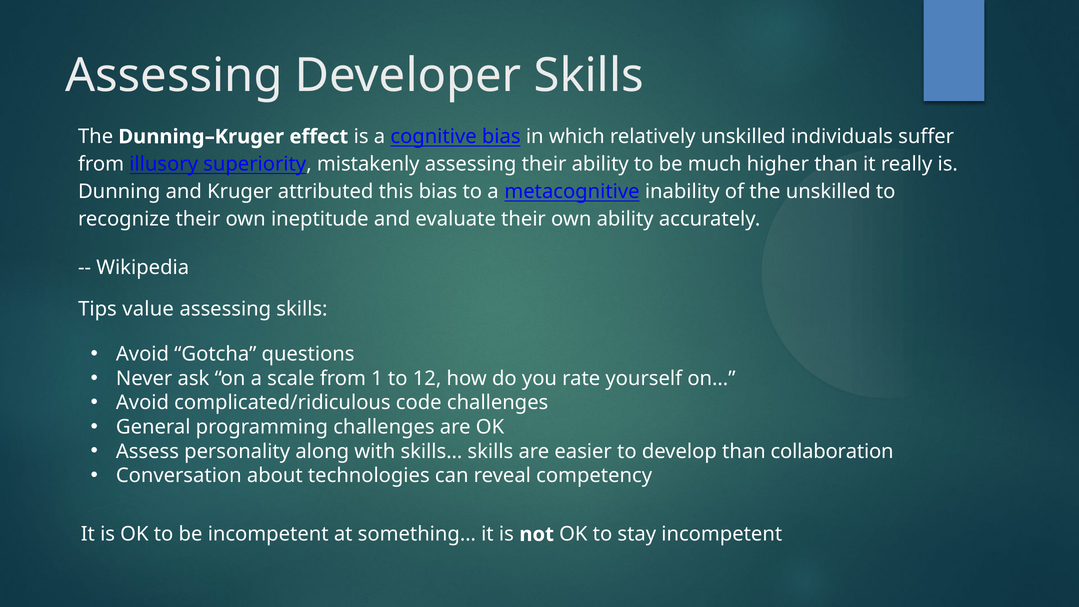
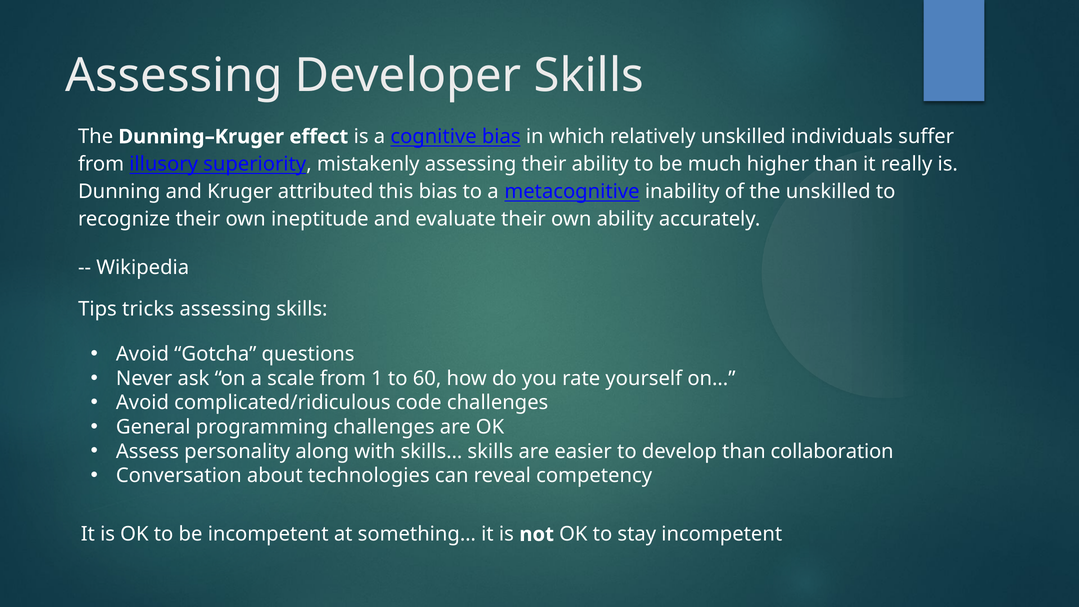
value: value -> tricks
12: 12 -> 60
